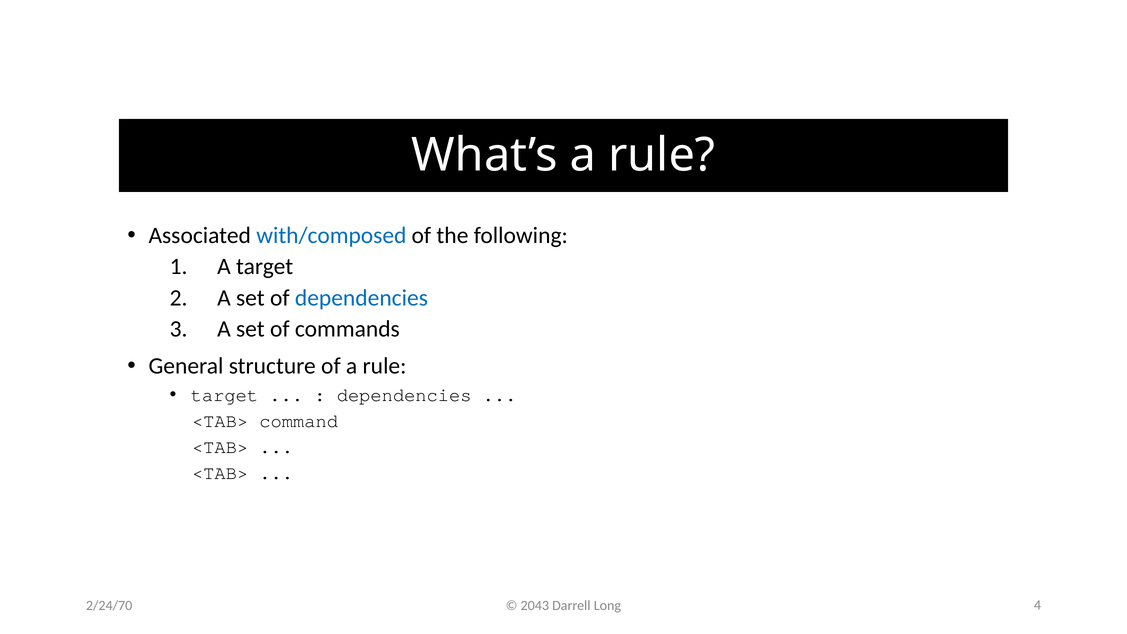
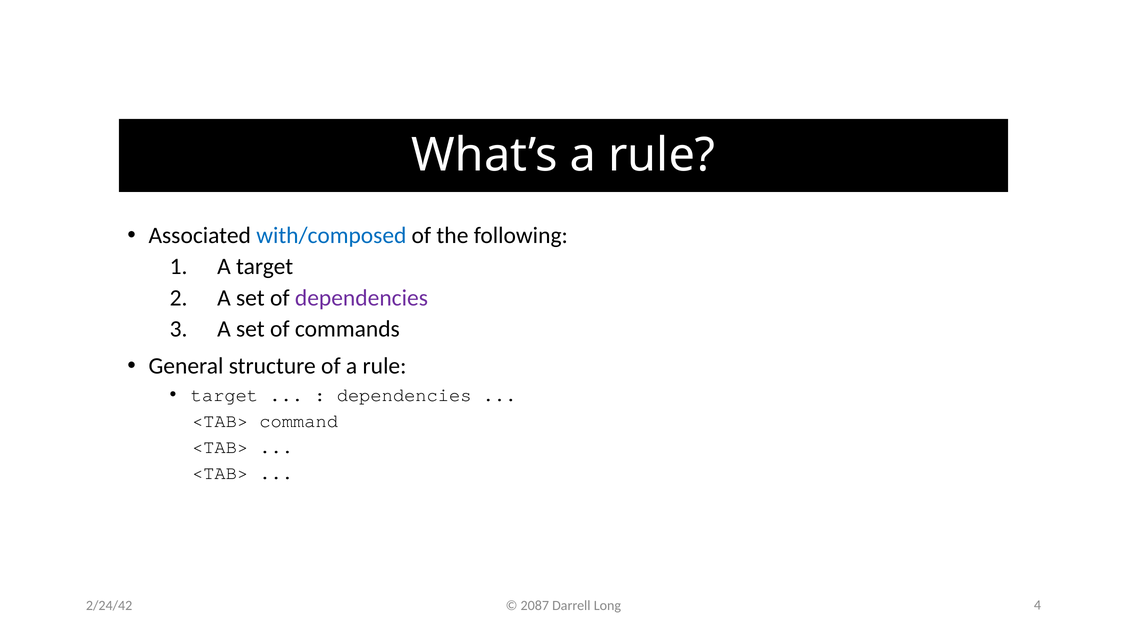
dependencies at (361, 298) colour: blue -> purple
2/24/70: 2/24/70 -> 2/24/42
2043: 2043 -> 2087
